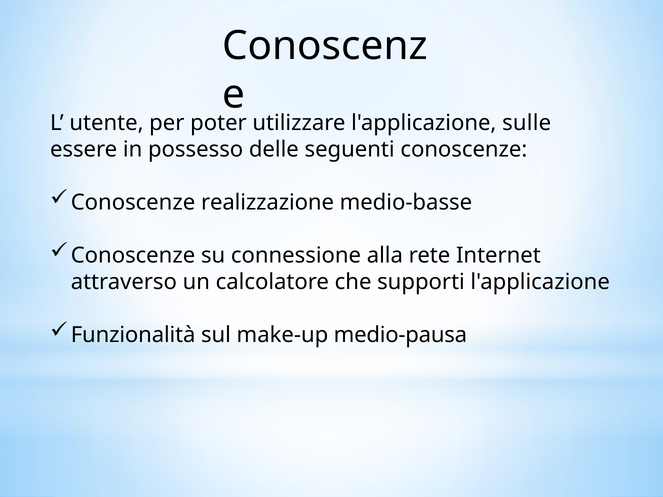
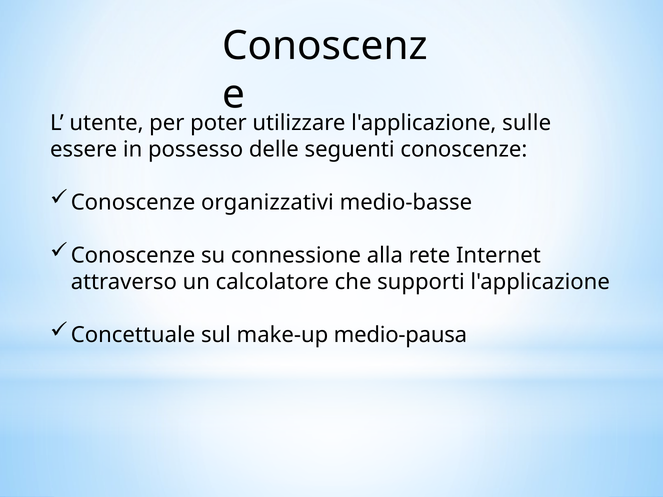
realizzazione: realizzazione -> organizzativi
Funzionalità: Funzionalità -> Concettuale
